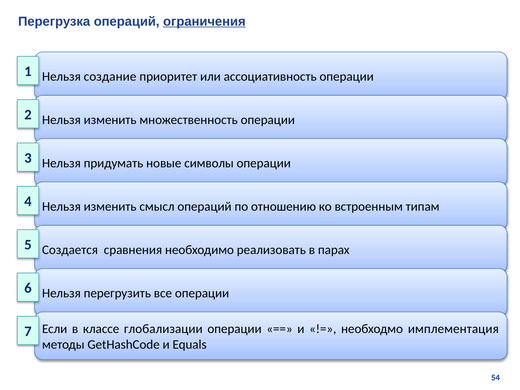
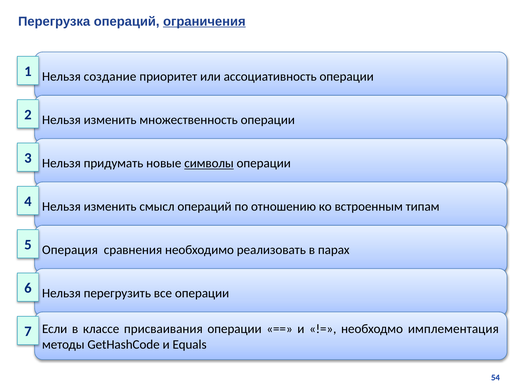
символы underline: none -> present
Создается: Создается -> Операция
глобализации: глобализации -> присваивания
